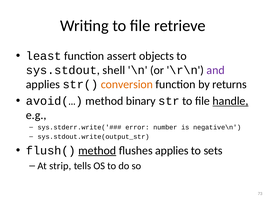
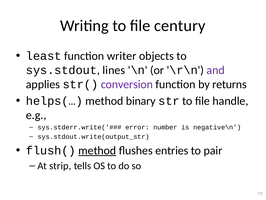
retrieve: retrieve -> century
assert: assert -> writer
shell: shell -> lines
conversion colour: orange -> purple
avoid(…: avoid(… -> helps(…
handle underline: present -> none
flushes applies: applies -> entries
sets: sets -> pair
